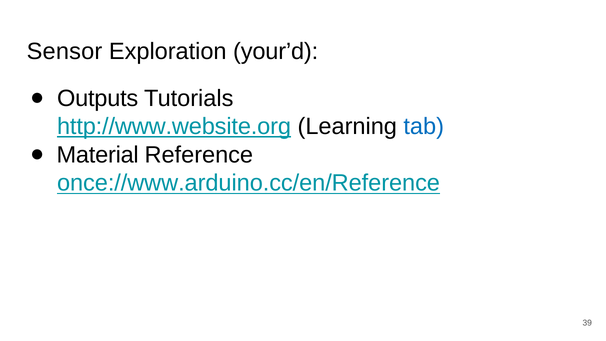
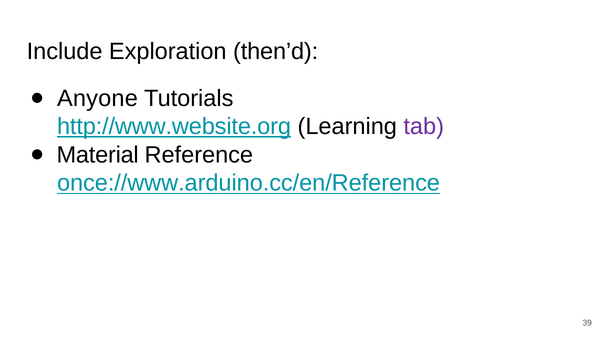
Sensor: Sensor -> Include
your’d: your’d -> then’d
Outputs: Outputs -> Anyone
tab colour: blue -> purple
